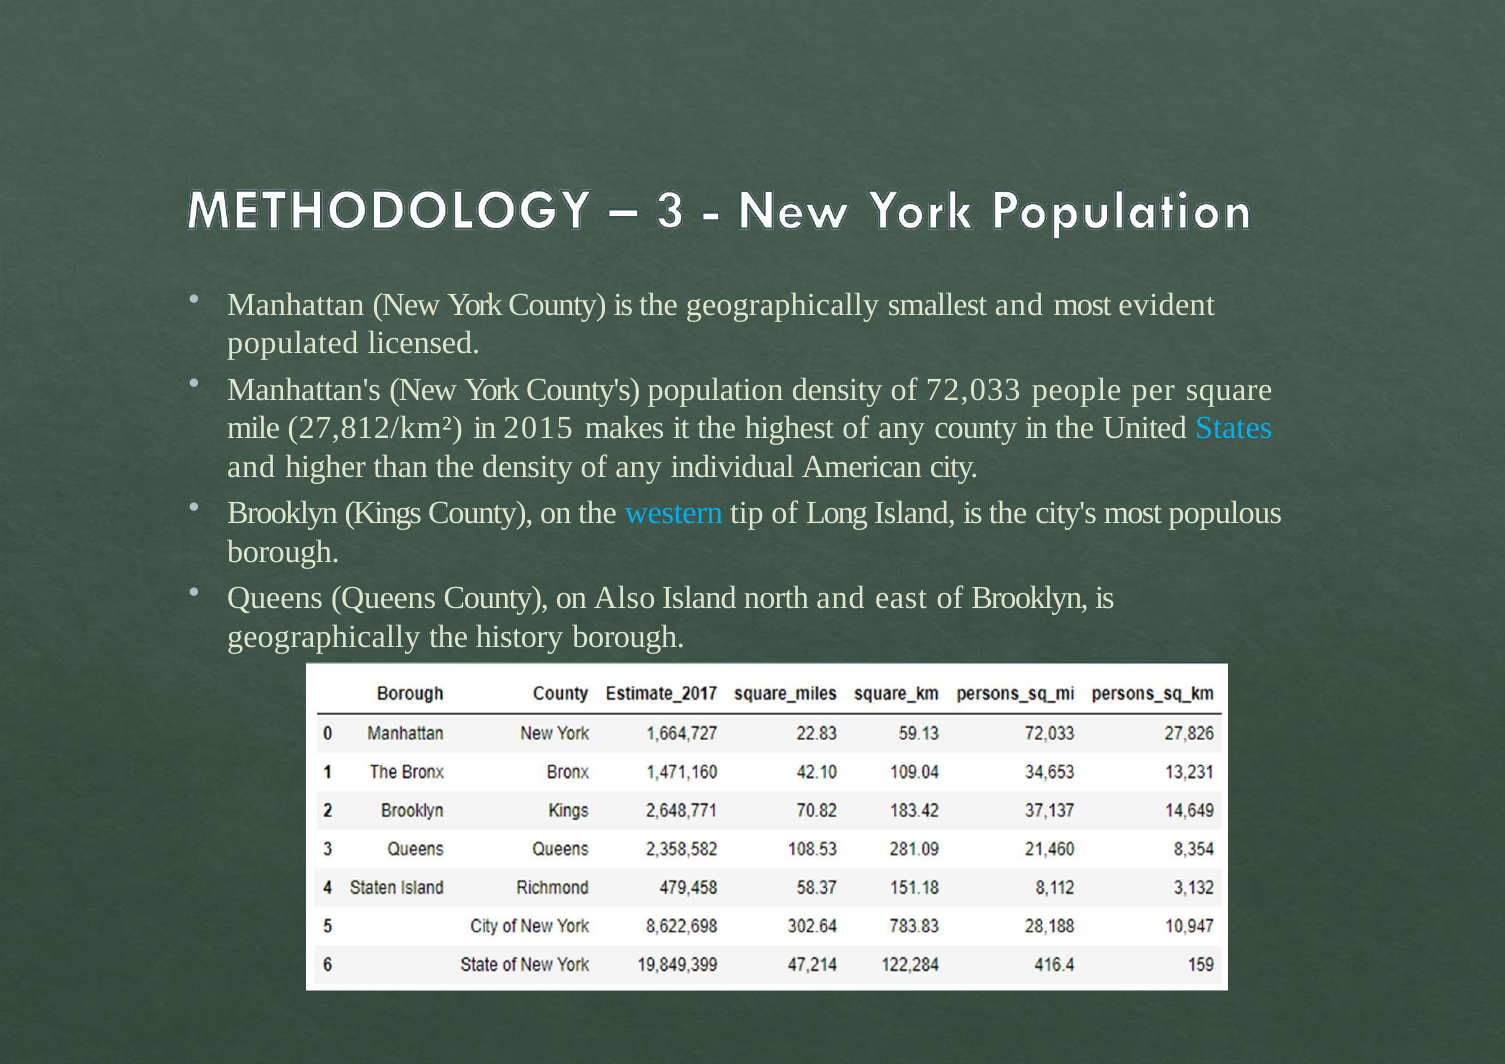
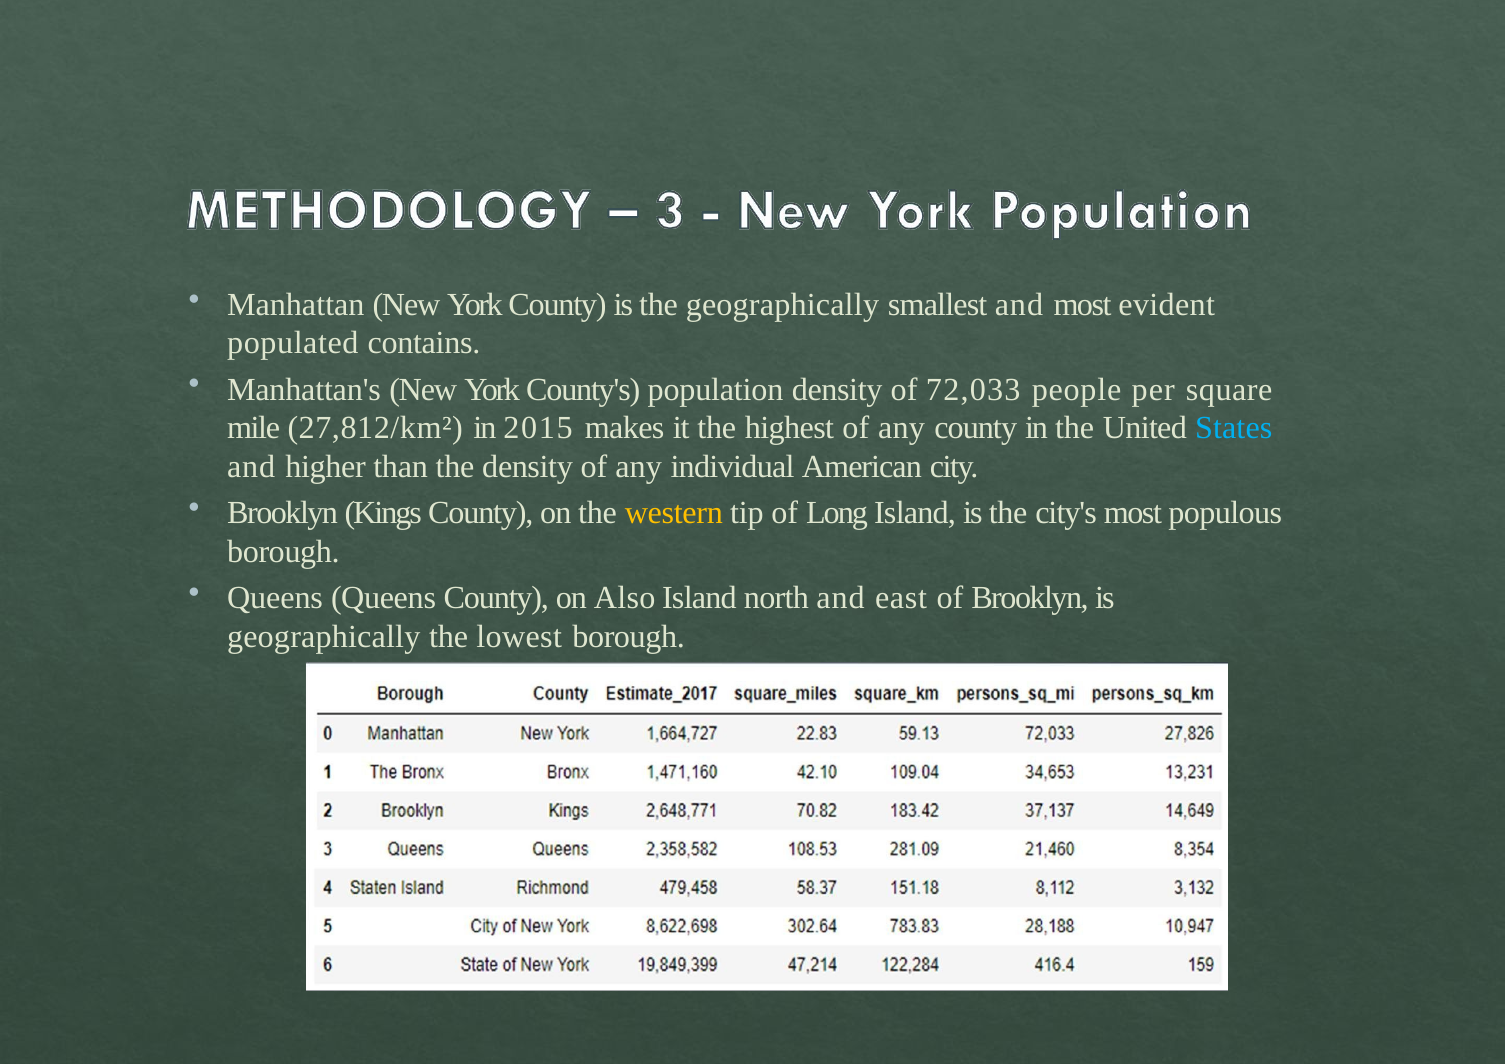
licensed: licensed -> contains
western colour: light blue -> yellow
history: history -> lowest
